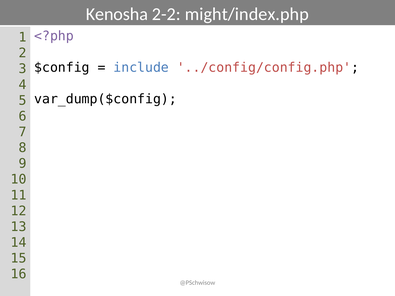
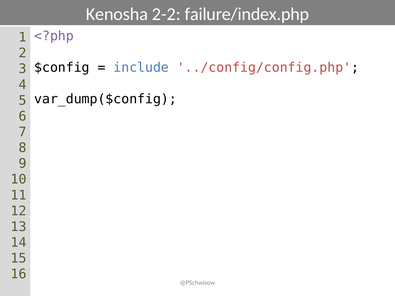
might/index.php: might/index.php -> failure/index.php
